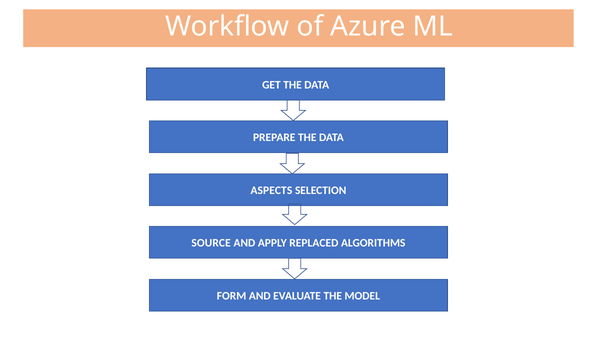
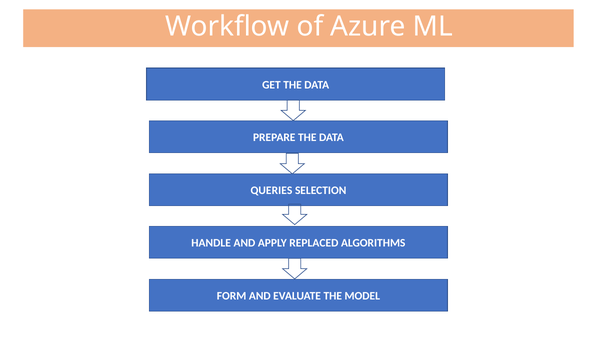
ASPECTS: ASPECTS -> QUERIES
SOURCE: SOURCE -> HANDLE
